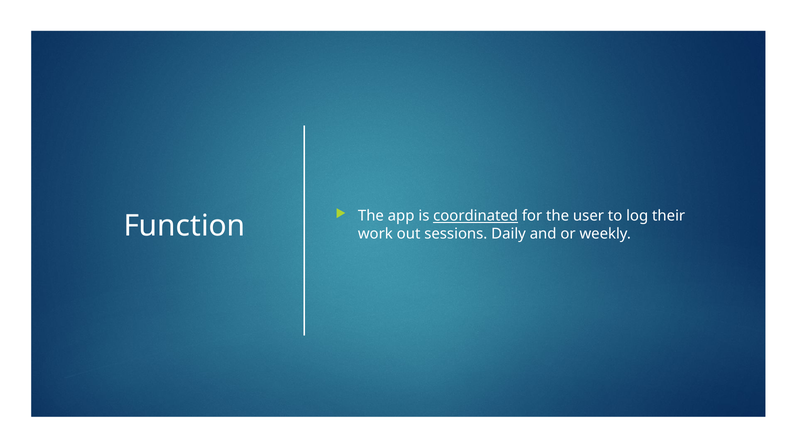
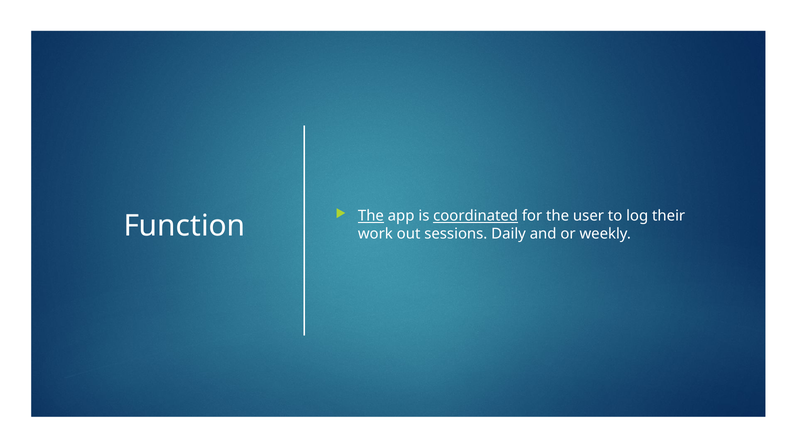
The at (371, 216) underline: none -> present
